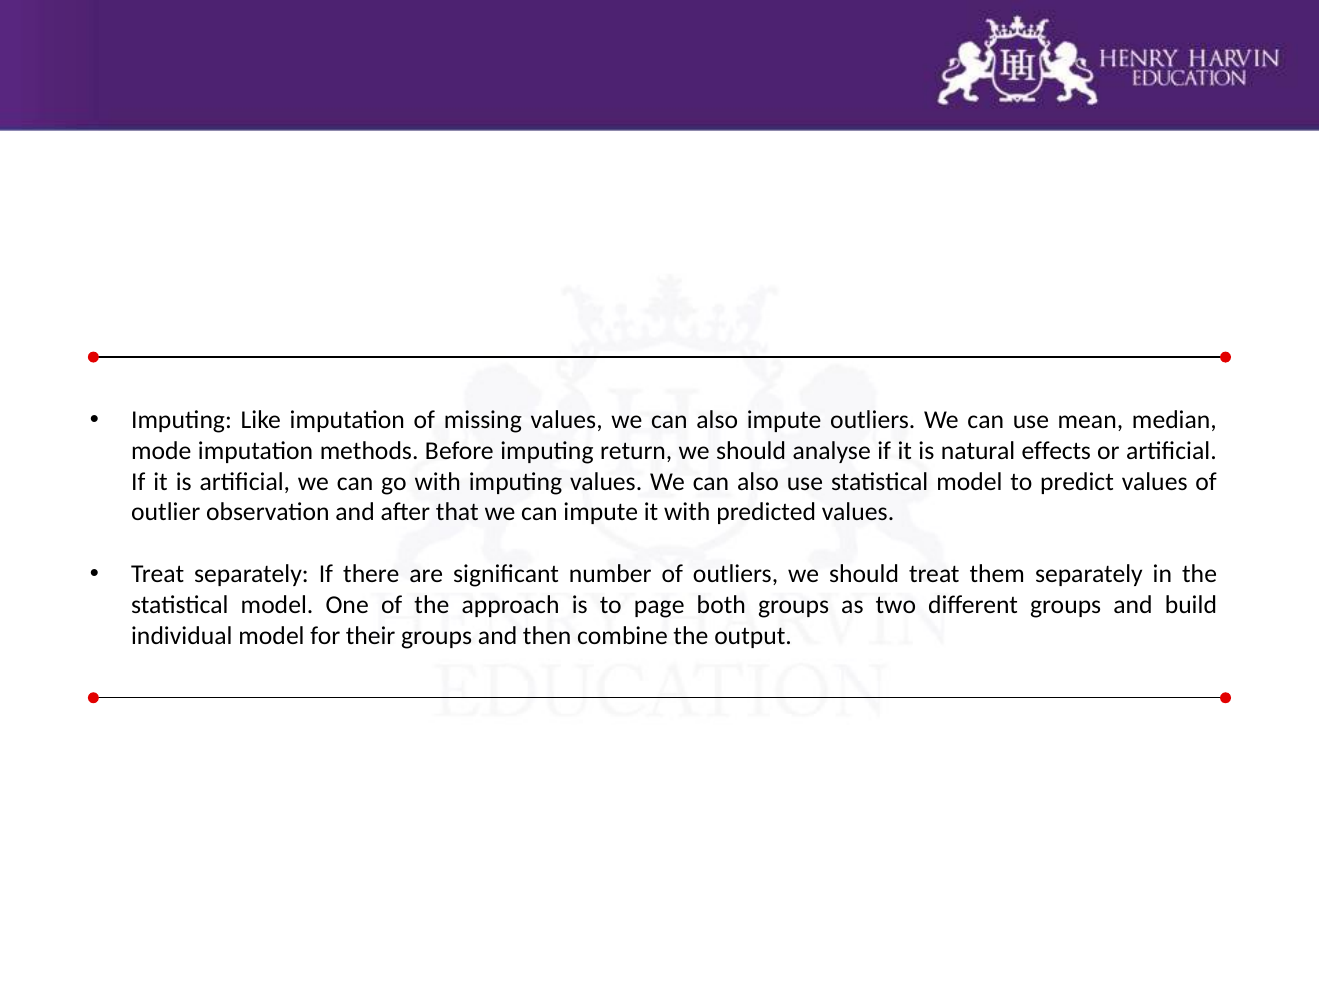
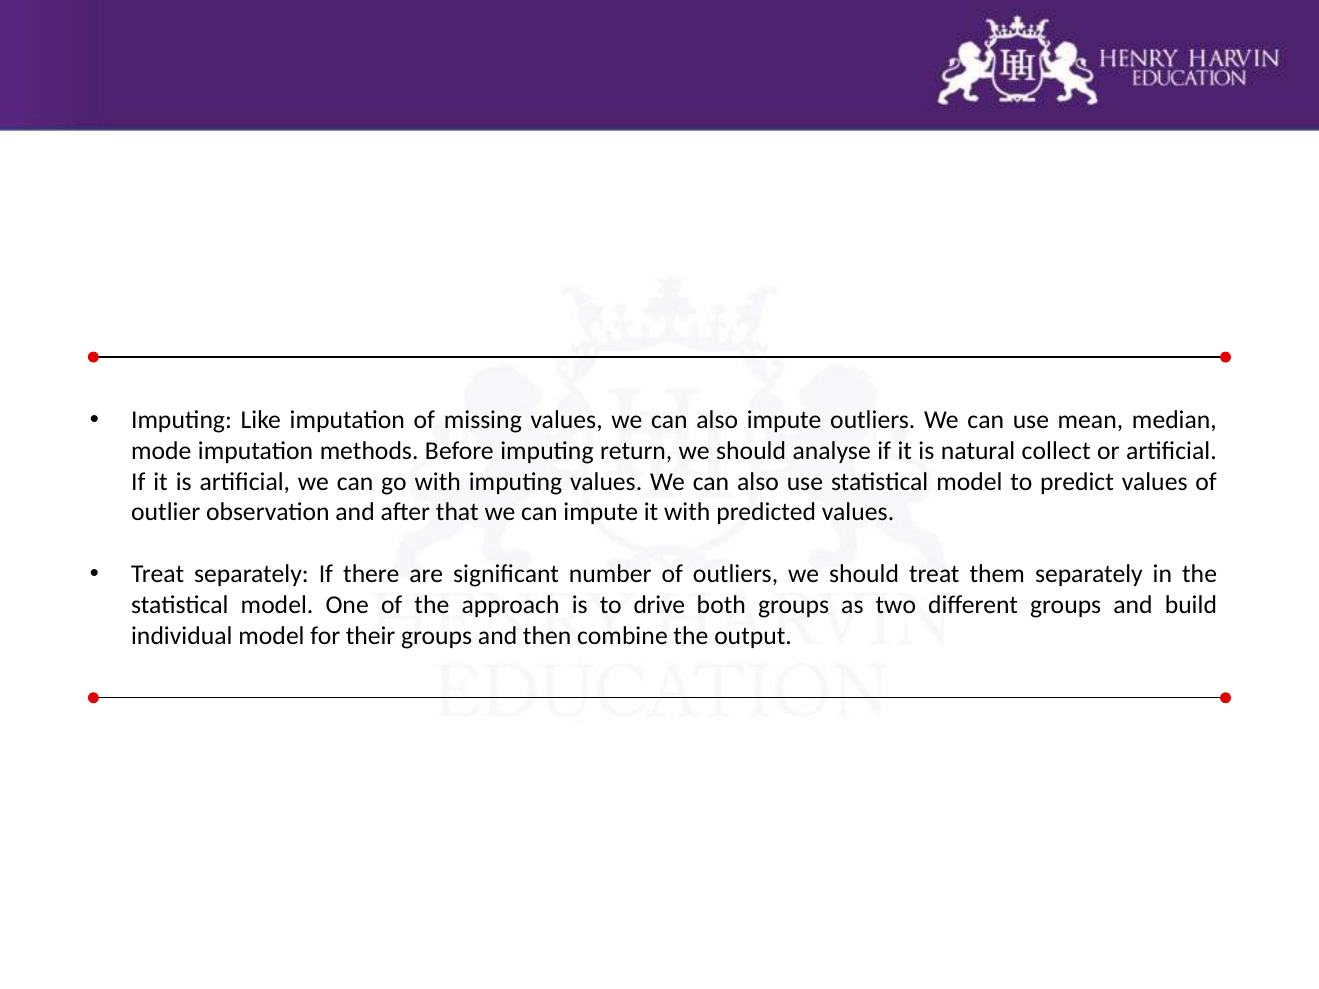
effects: effects -> collect
page: page -> drive
